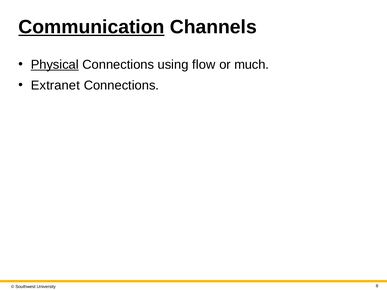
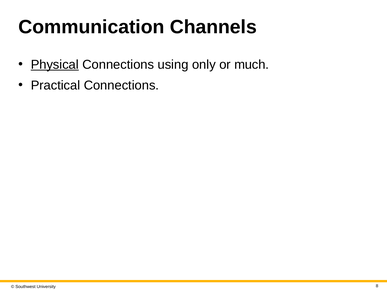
Communication underline: present -> none
flow: flow -> only
Extranet: Extranet -> Practical
